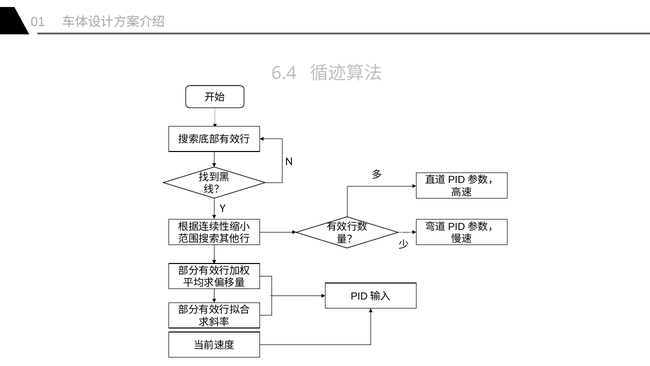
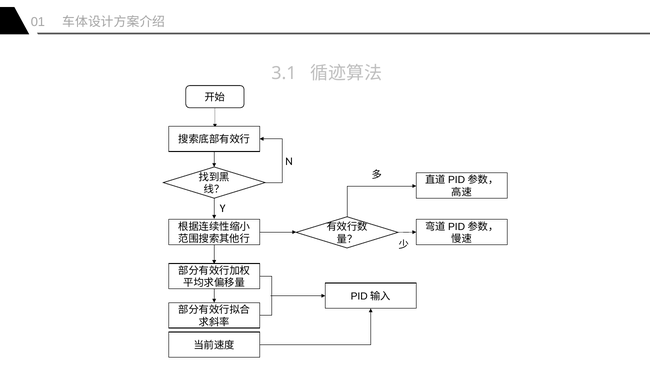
6.4: 6.4 -> 3.1
